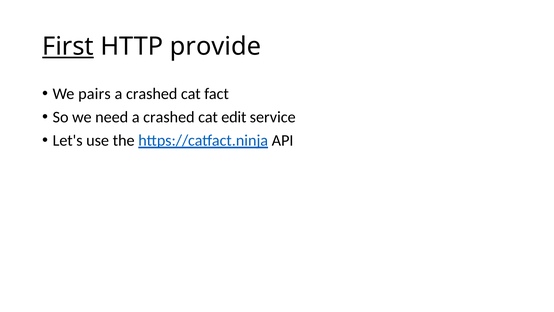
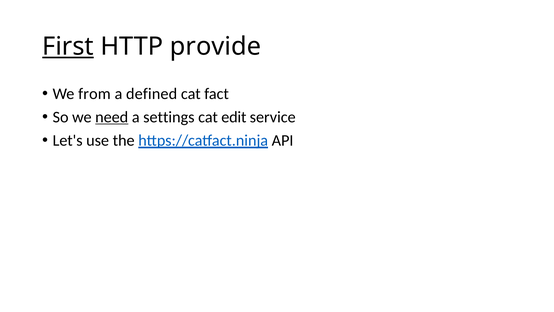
pairs: pairs -> from
crashed at (152, 94): crashed -> defined
need underline: none -> present
crashed at (169, 117): crashed -> settings
